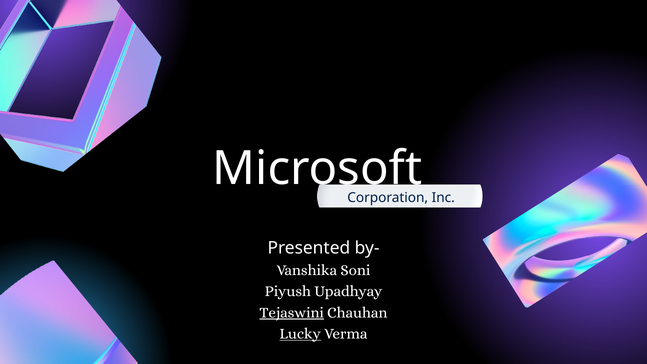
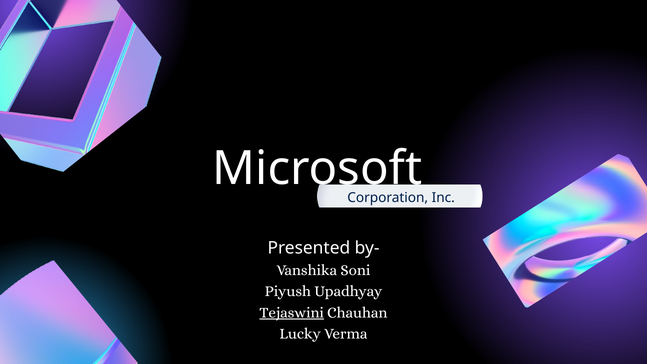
Lucky underline: present -> none
